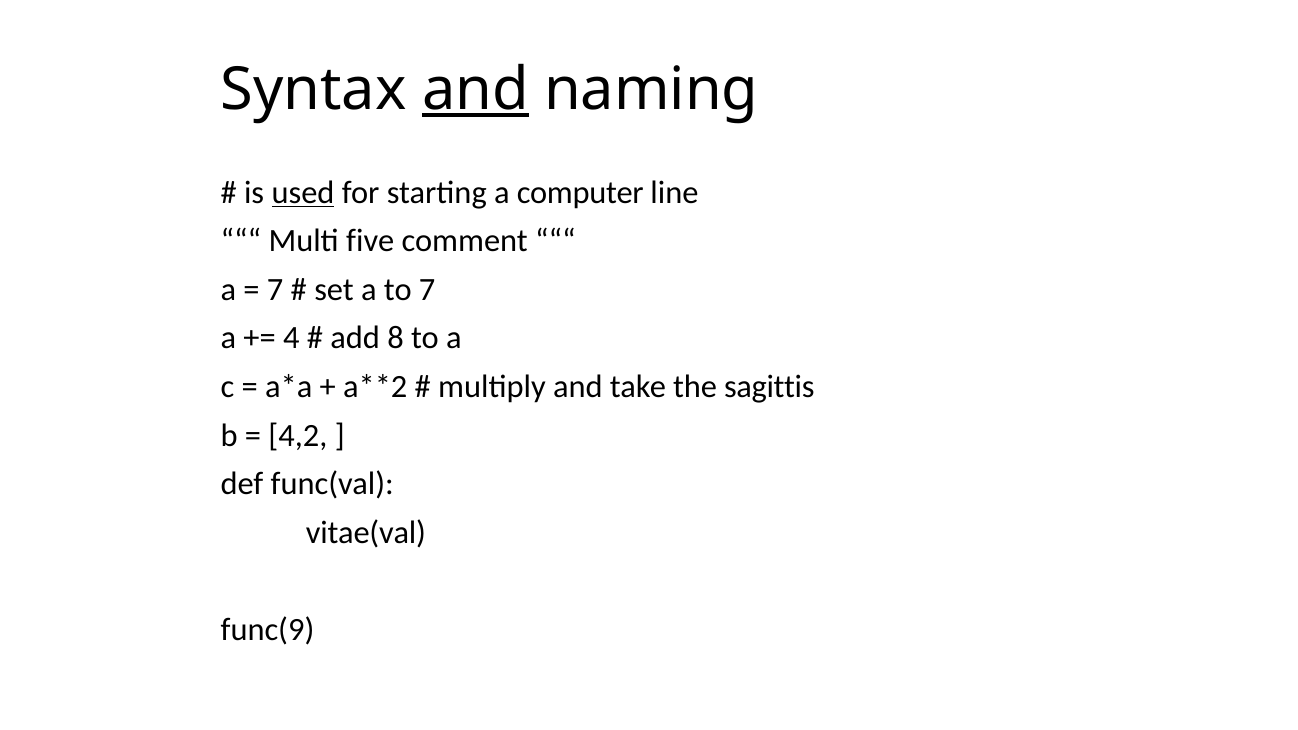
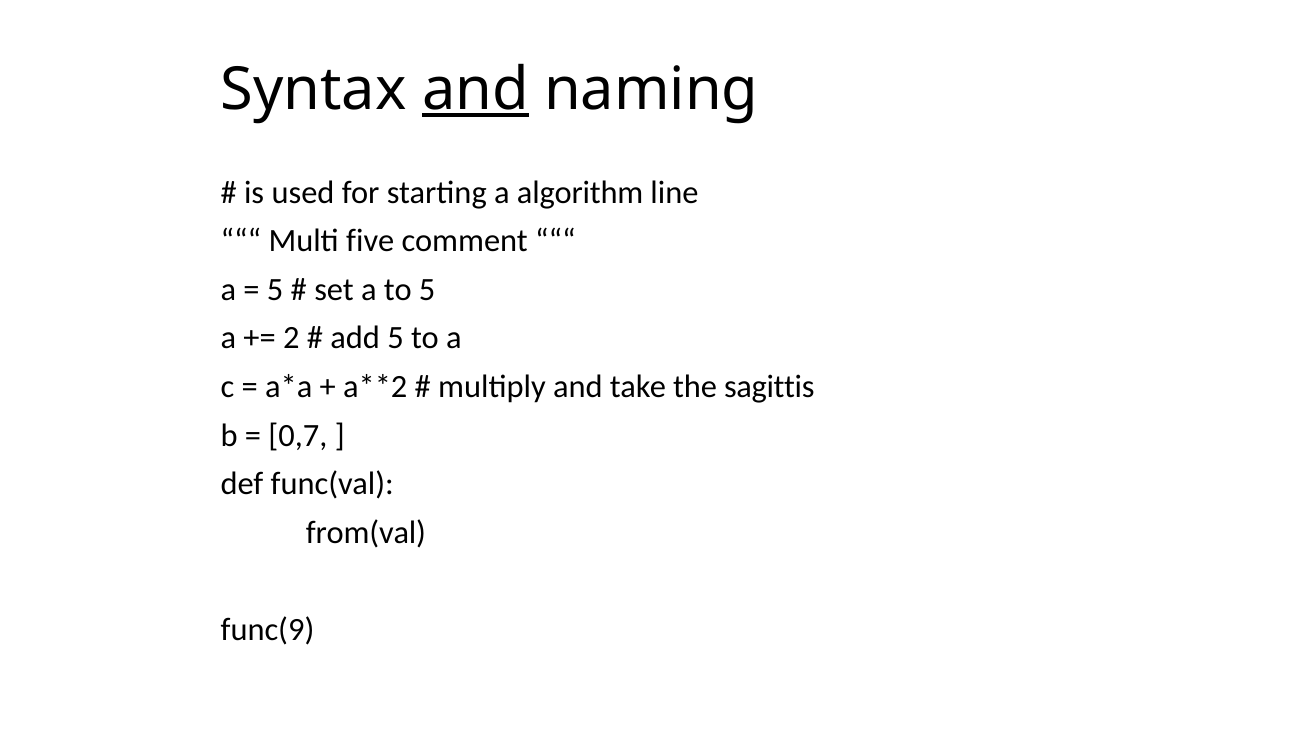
used underline: present -> none
computer: computer -> algorithm
7 at (275, 290): 7 -> 5
to 7: 7 -> 5
4: 4 -> 2
add 8: 8 -> 5
4,2: 4,2 -> 0,7
vitae(val: vitae(val -> from(val
